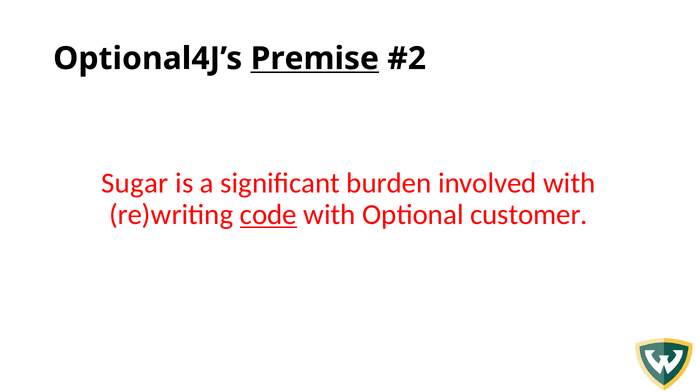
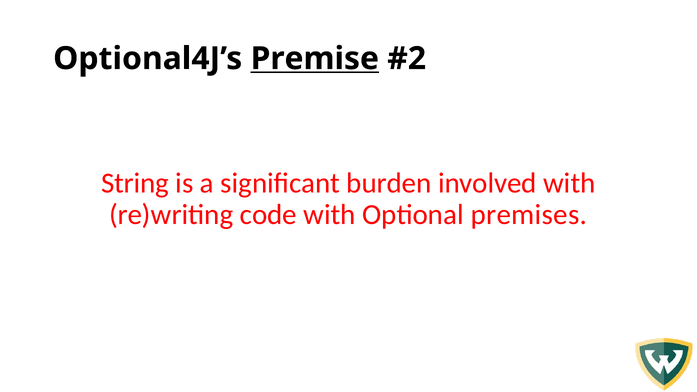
Sugar: Sugar -> String
code underline: present -> none
customer: customer -> premises
